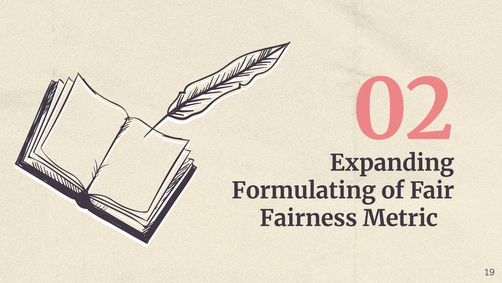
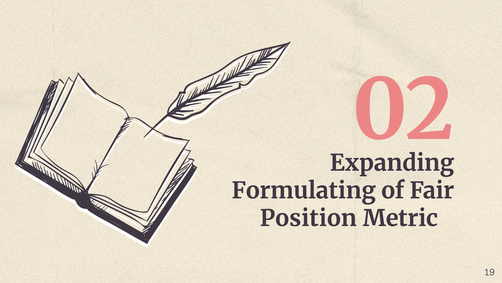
Fairness: Fairness -> Position
